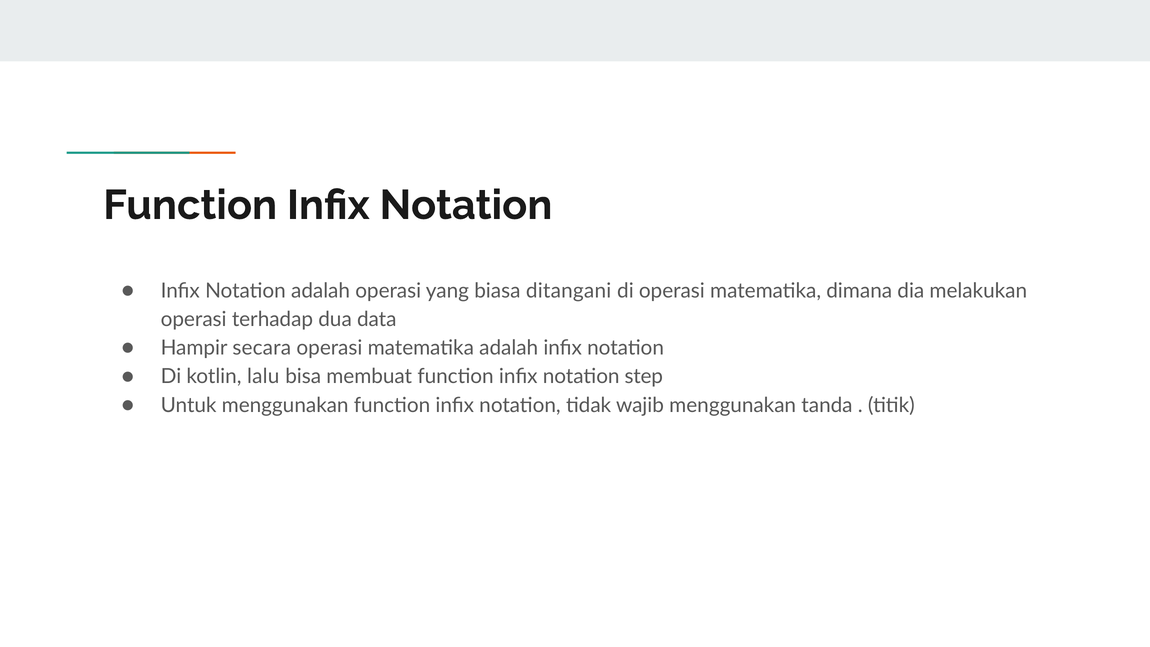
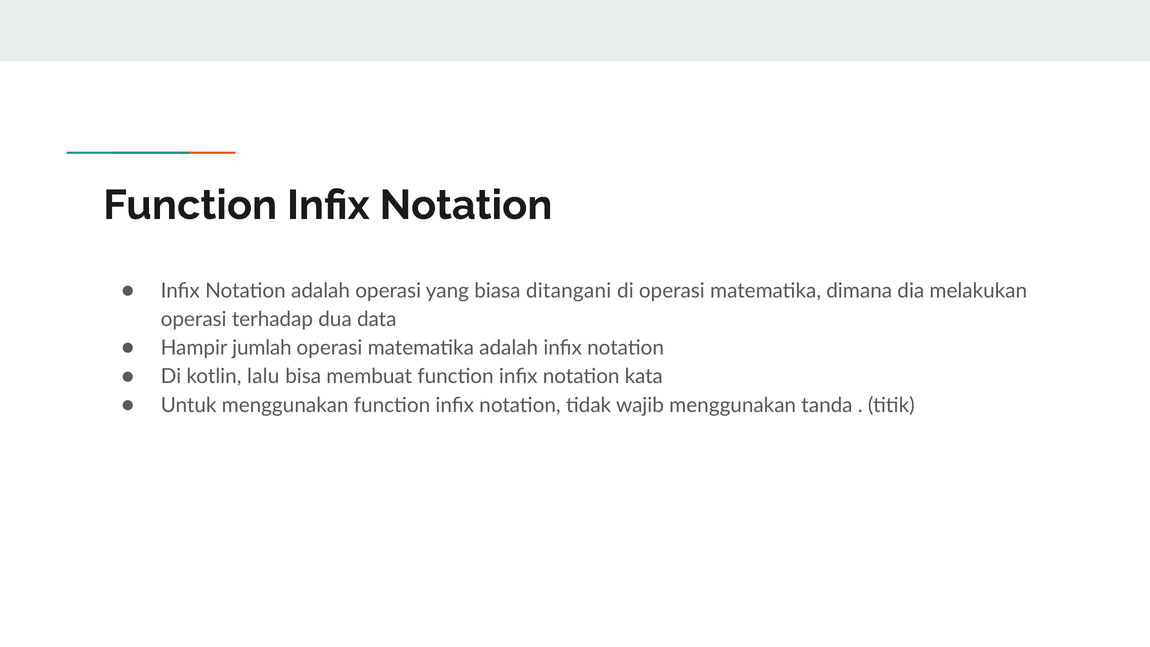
secara: secara -> jumlah
step: step -> kata
